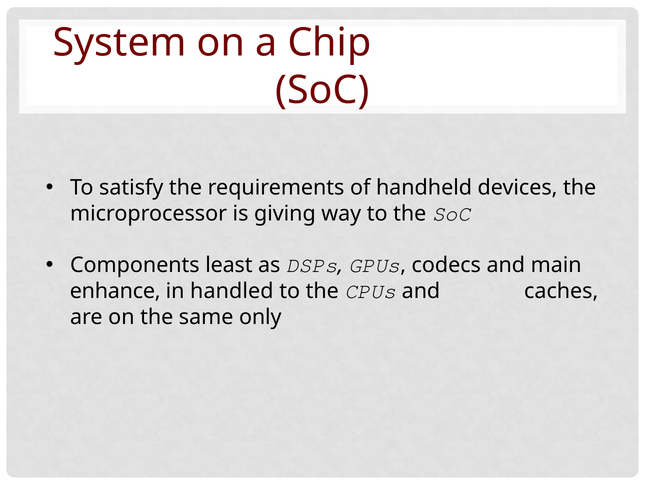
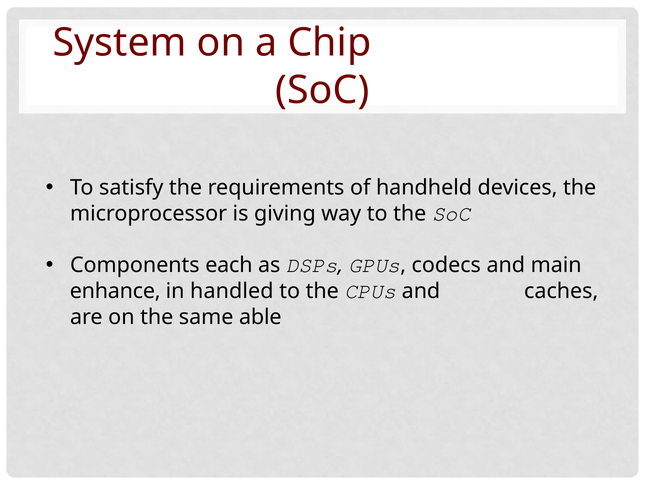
least: least -> each
only: only -> able
